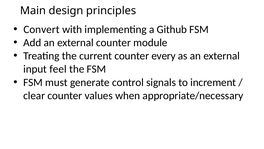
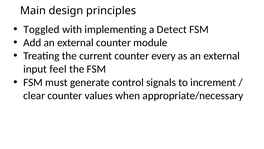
Convert: Convert -> Toggled
Github: Github -> Detect
